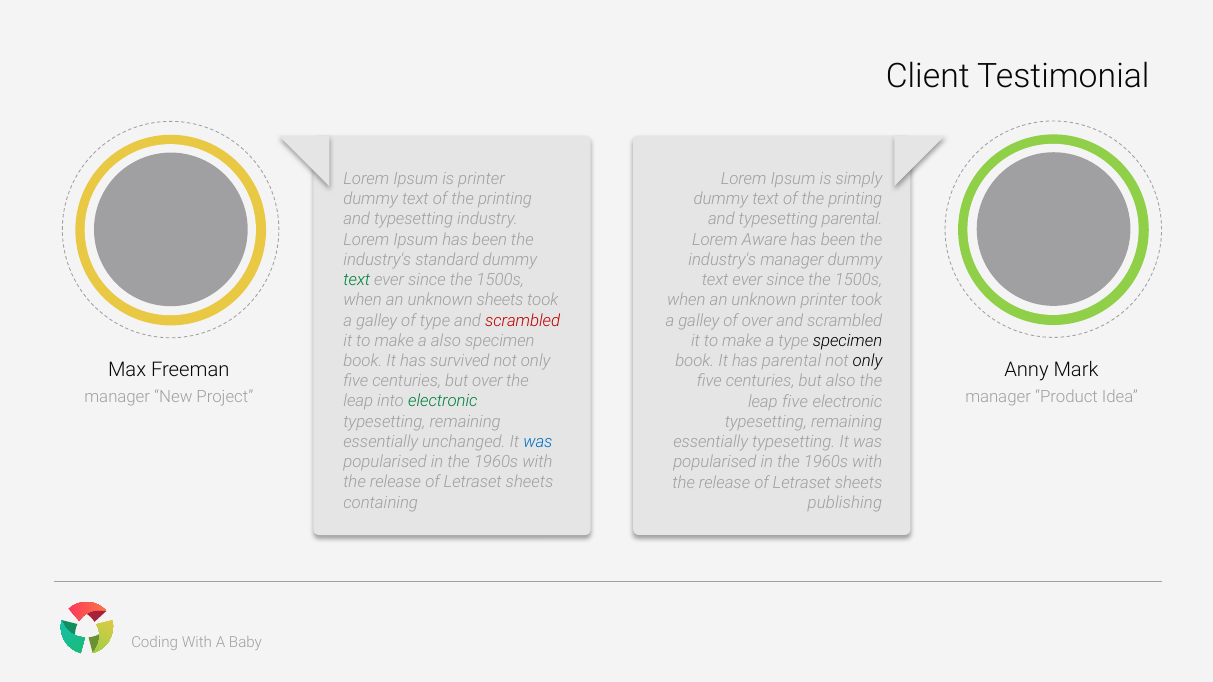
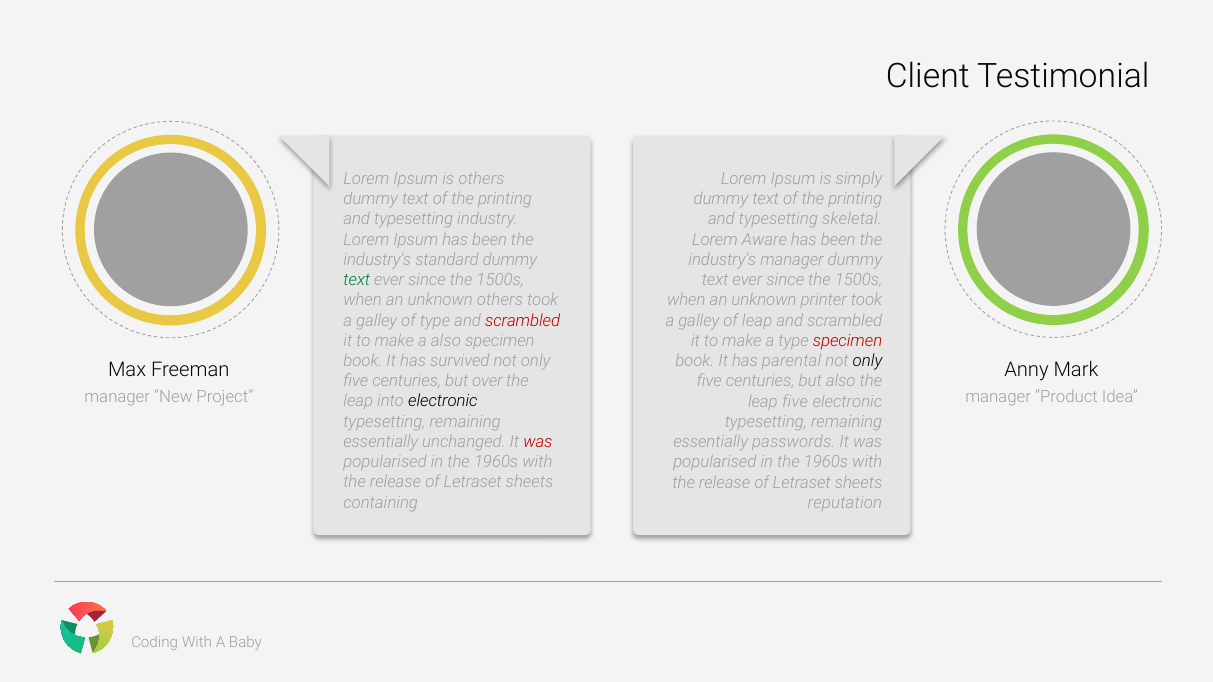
is printer: printer -> others
typesetting parental: parental -> skeletal
unknown sheets: sheets -> others
of over: over -> leap
specimen at (848, 341) colour: black -> red
electronic at (443, 402) colour: green -> black
was at (538, 442) colour: blue -> red
essentially typesetting: typesetting -> passwords
publishing: publishing -> reputation
